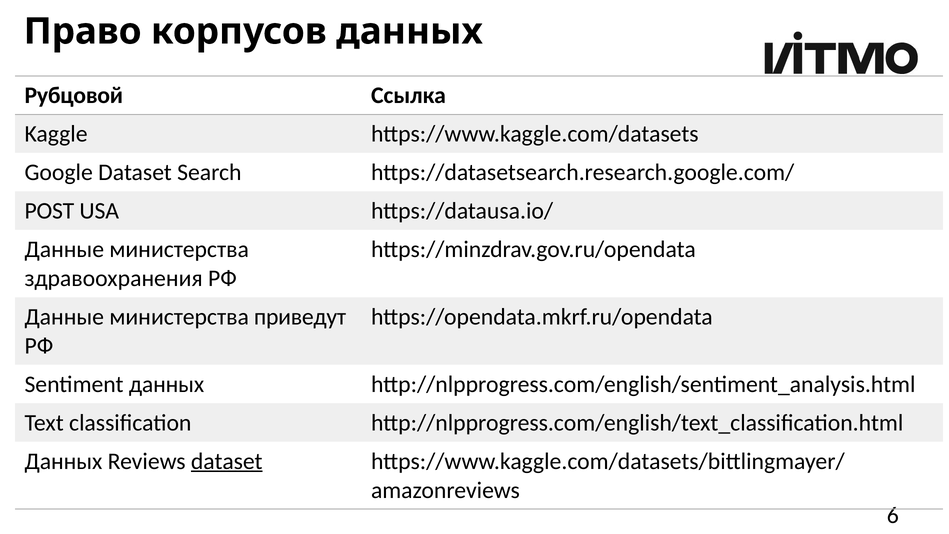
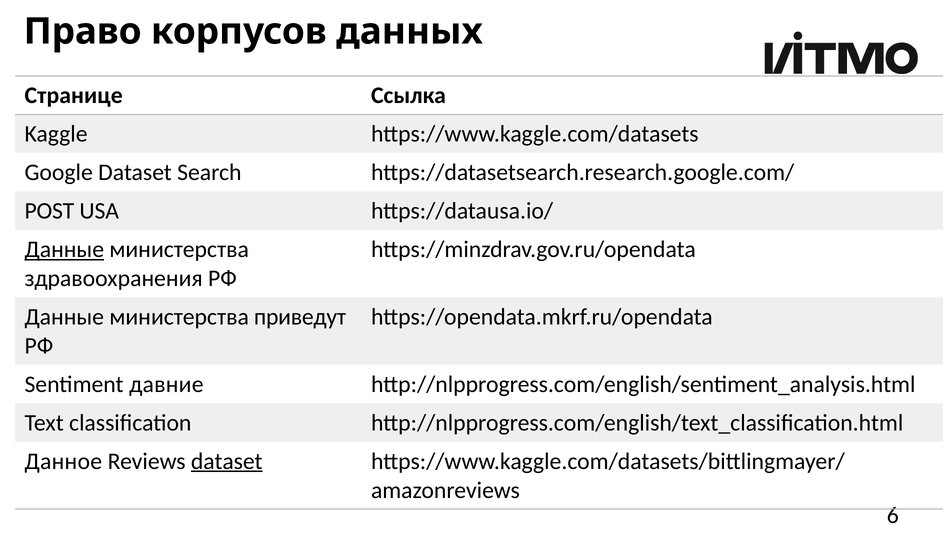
Рубцовой: Рубцовой -> Странице
Данные at (64, 249) underline: none -> present
Sentiment данных: данных -> давние
Данных at (63, 461): Данных -> Данное
